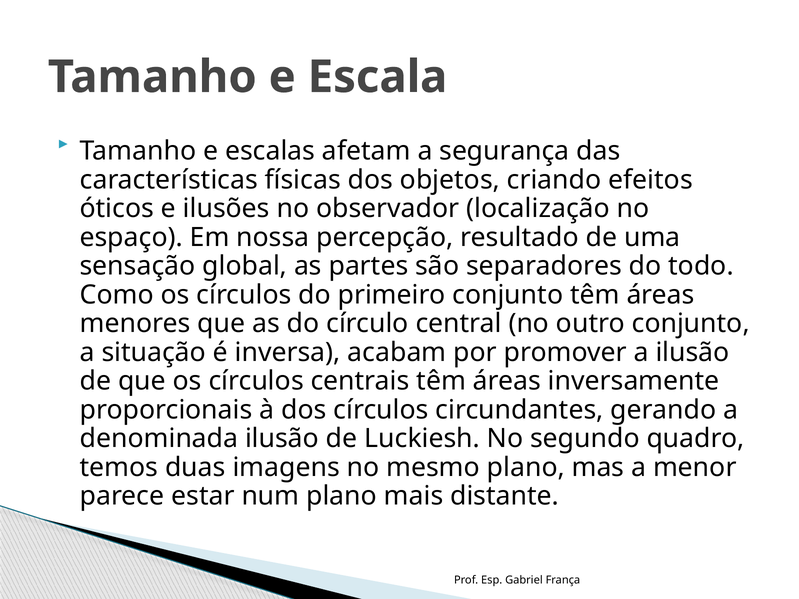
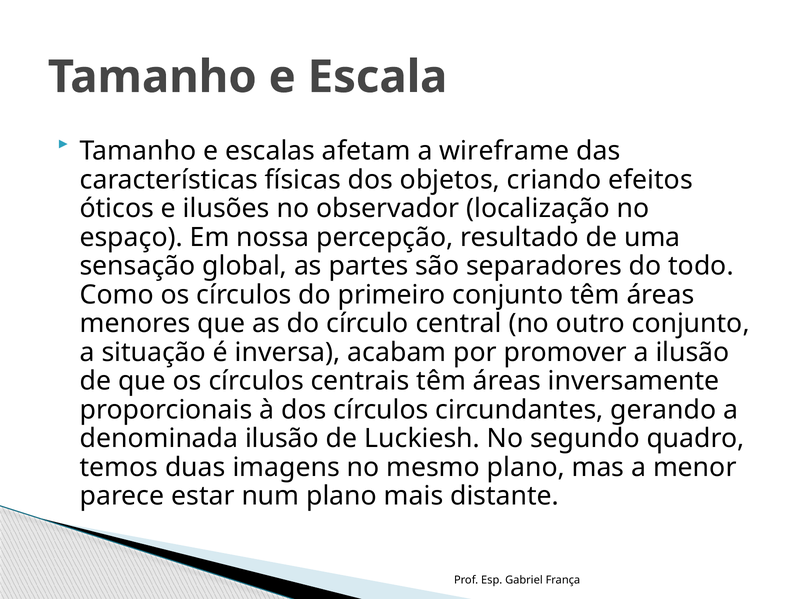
segurança: segurança -> wireframe
